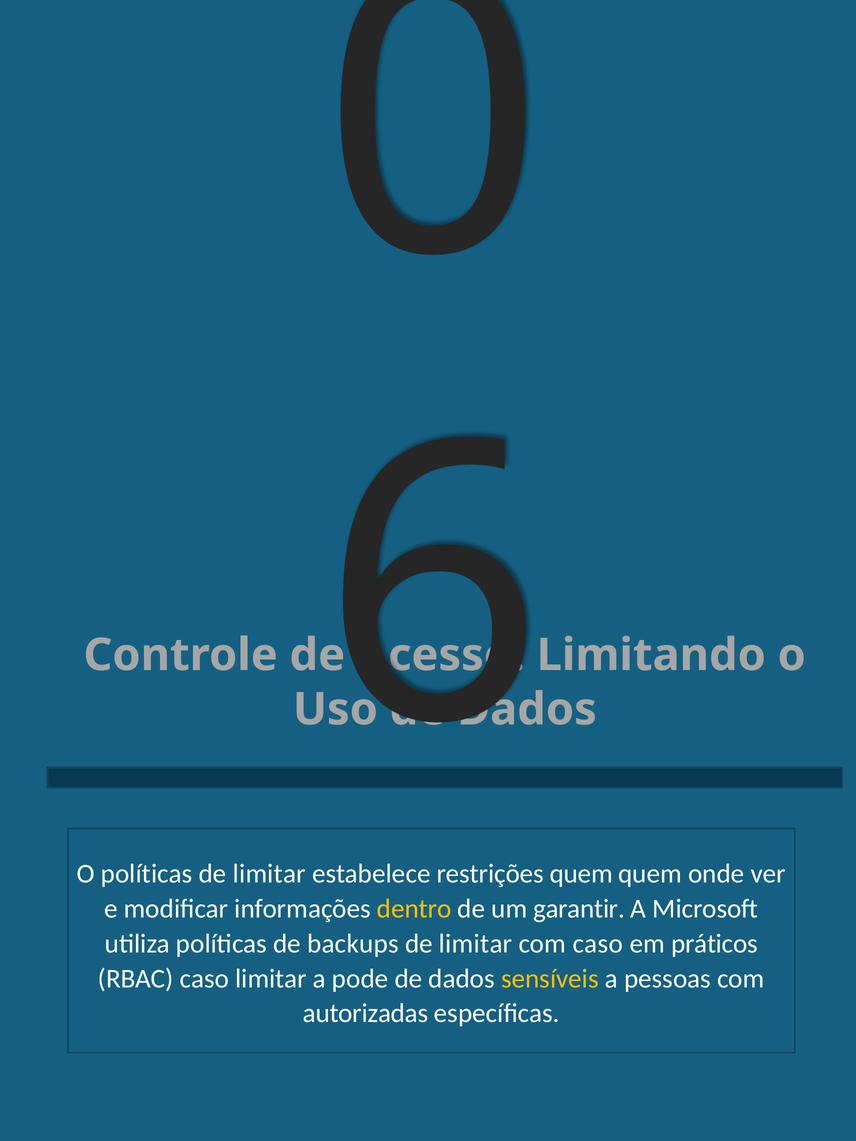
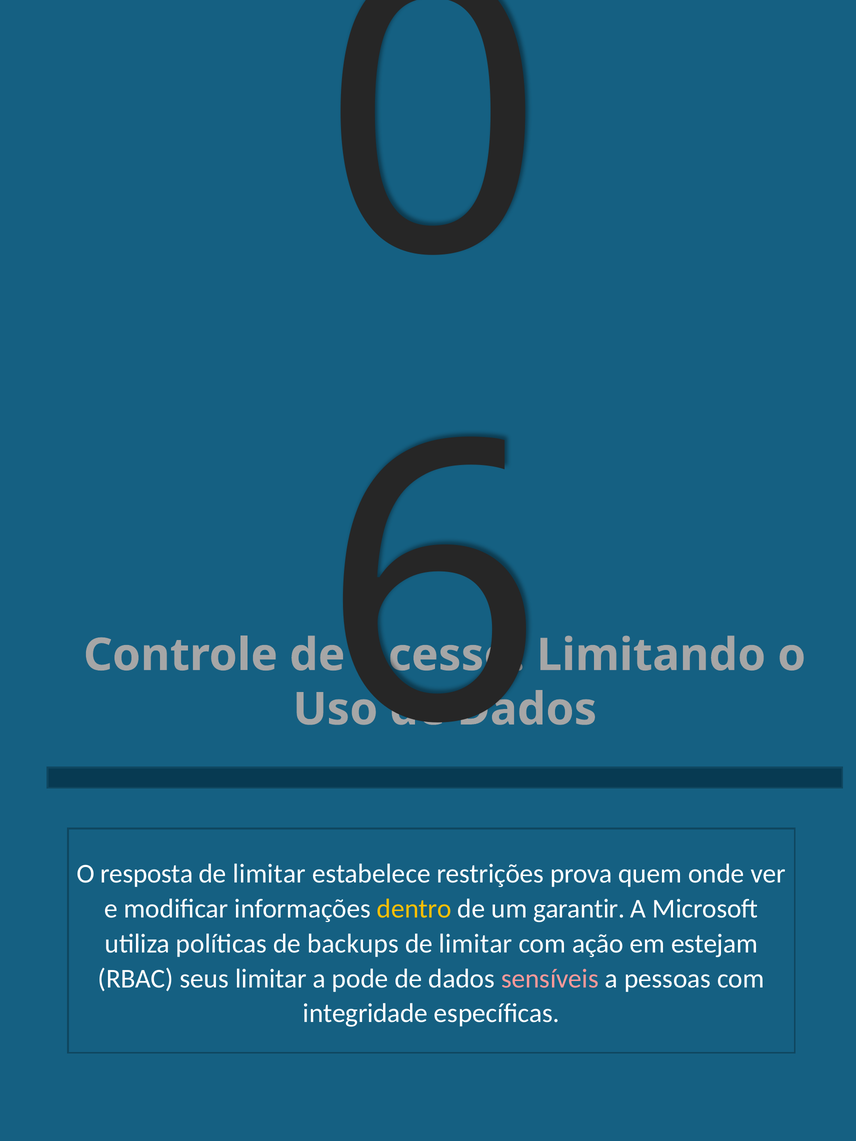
O políticas: políticas -> resposta
quem at (581, 874): quem -> prova
com caso: caso -> ação
práticos: práticos -> estejam
RBAC caso: caso -> seus
sensíveis colour: yellow -> pink
autorizadas: autorizadas -> integridade
